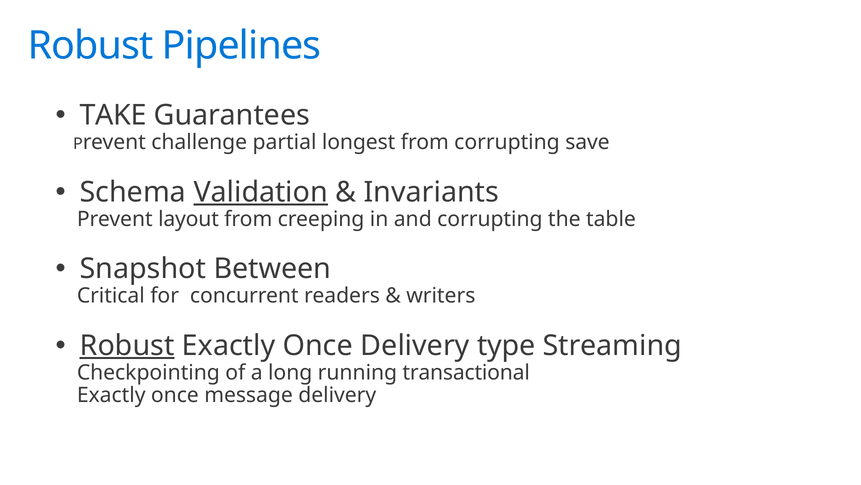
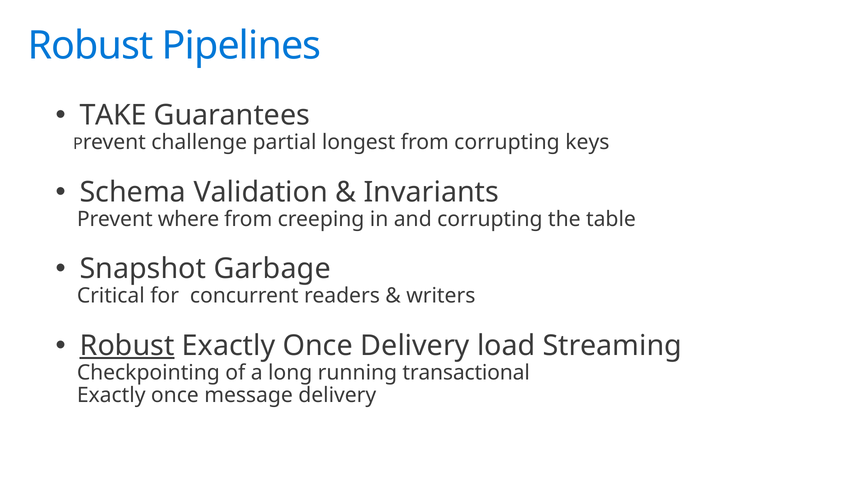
save: save -> keys
Validation underline: present -> none
layout: layout -> where
Between: Between -> Garbage
type: type -> load
